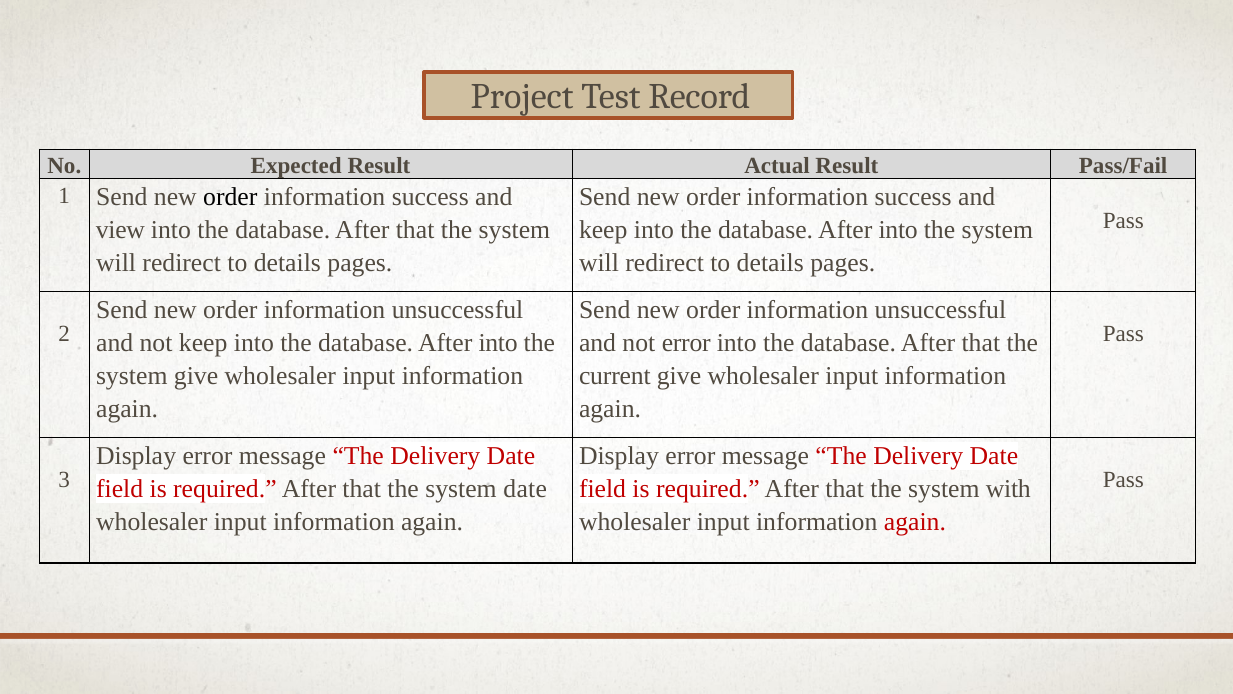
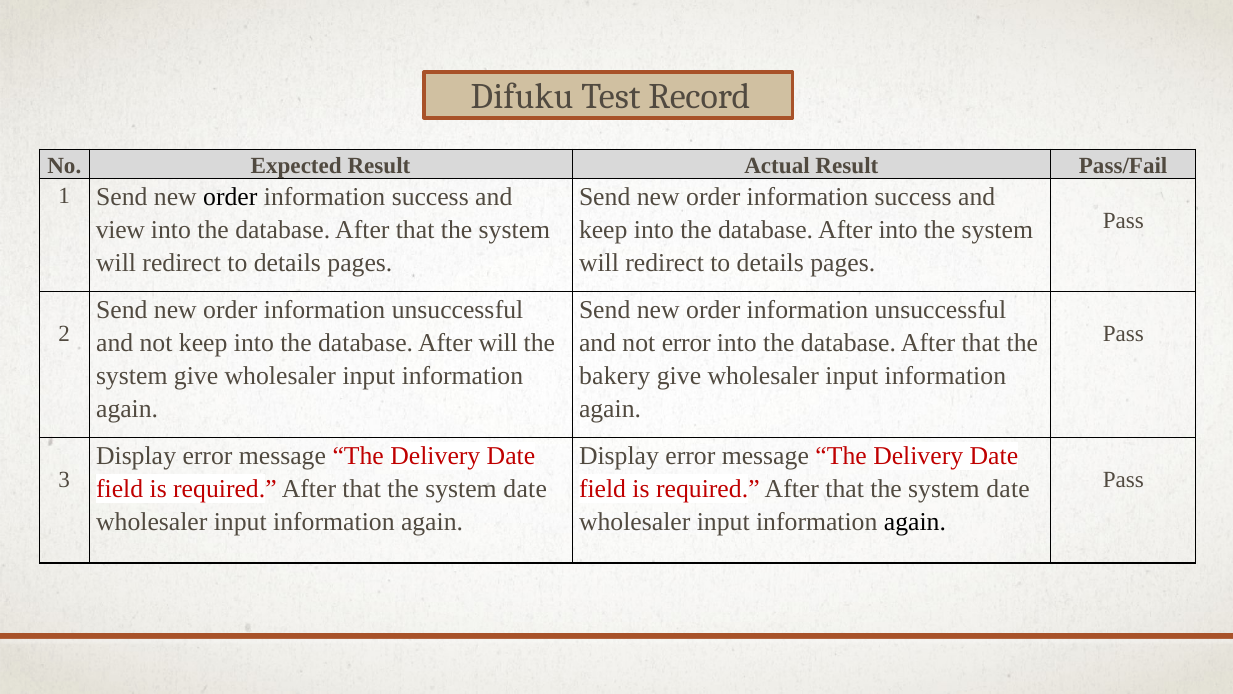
Project: Project -> Difuku
into at (498, 343): into -> will
current: current -> bakery
with at (1008, 488): with -> date
again at (915, 521) colour: red -> black
